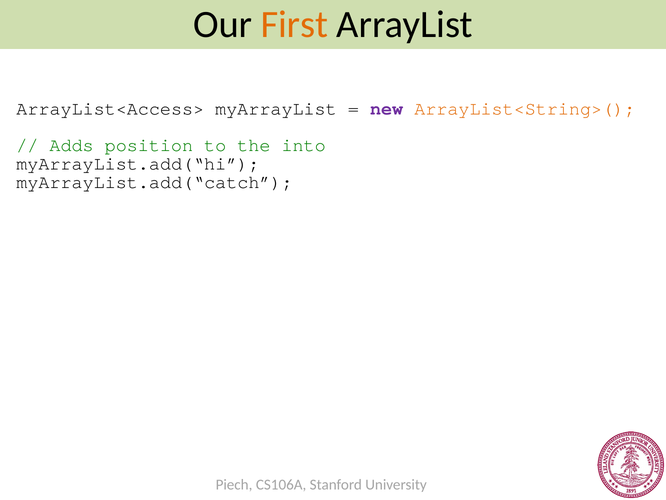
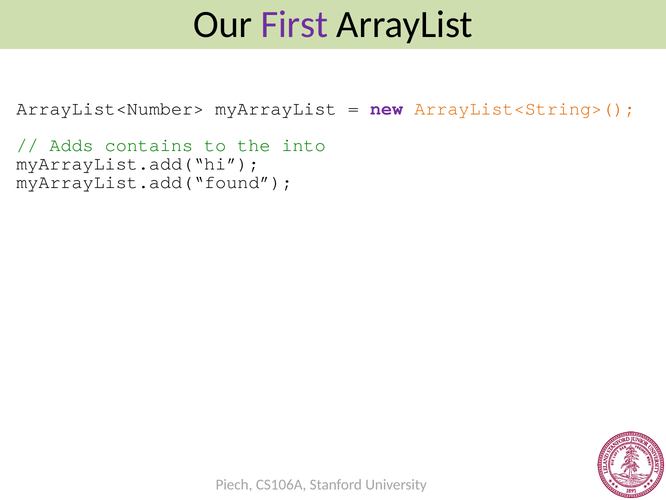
First colour: orange -> purple
ArrayList<Access>: ArrayList<Access> -> ArrayList<Number>
position: position -> contains
myArrayList.add(“catch: myArrayList.add(“catch -> myArrayList.add(“found
